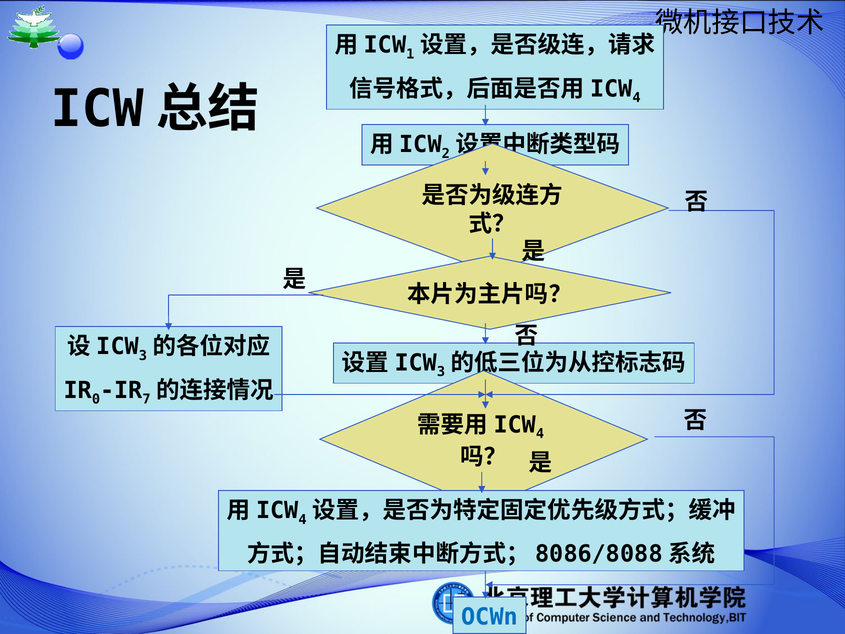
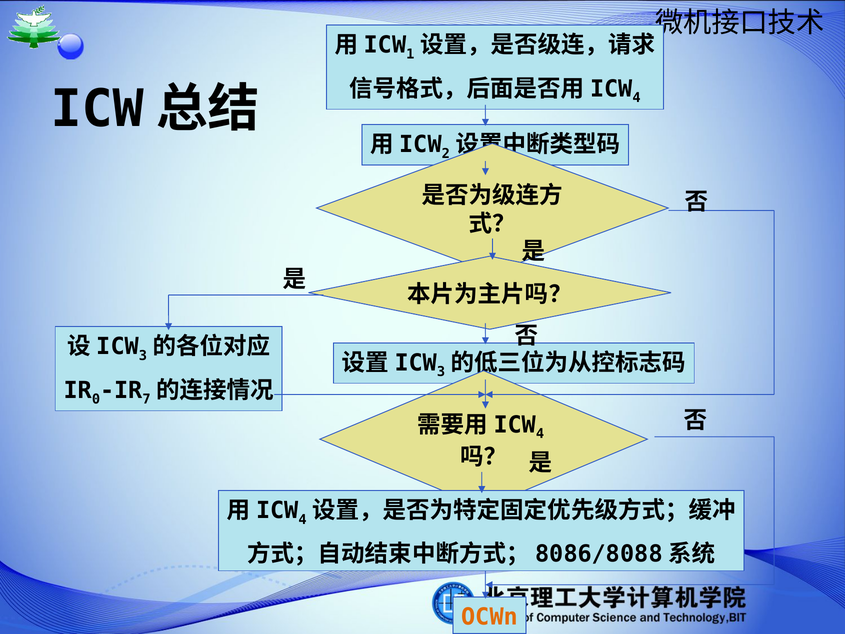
OCWn colour: blue -> orange
